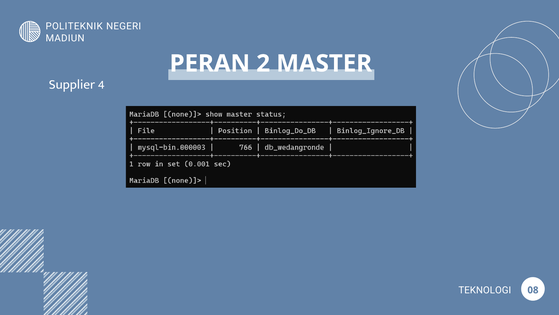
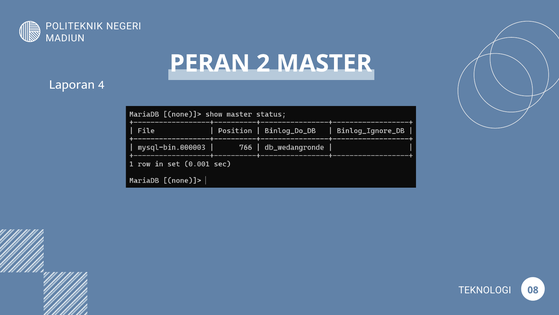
Supplier: Supplier -> Laporan
